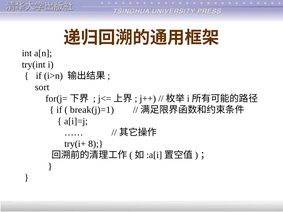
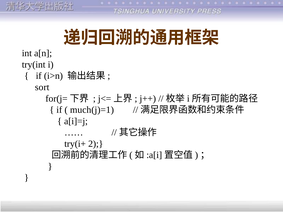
break(j)=1: break(j)=1 -> much(j)=1
8: 8 -> 2
